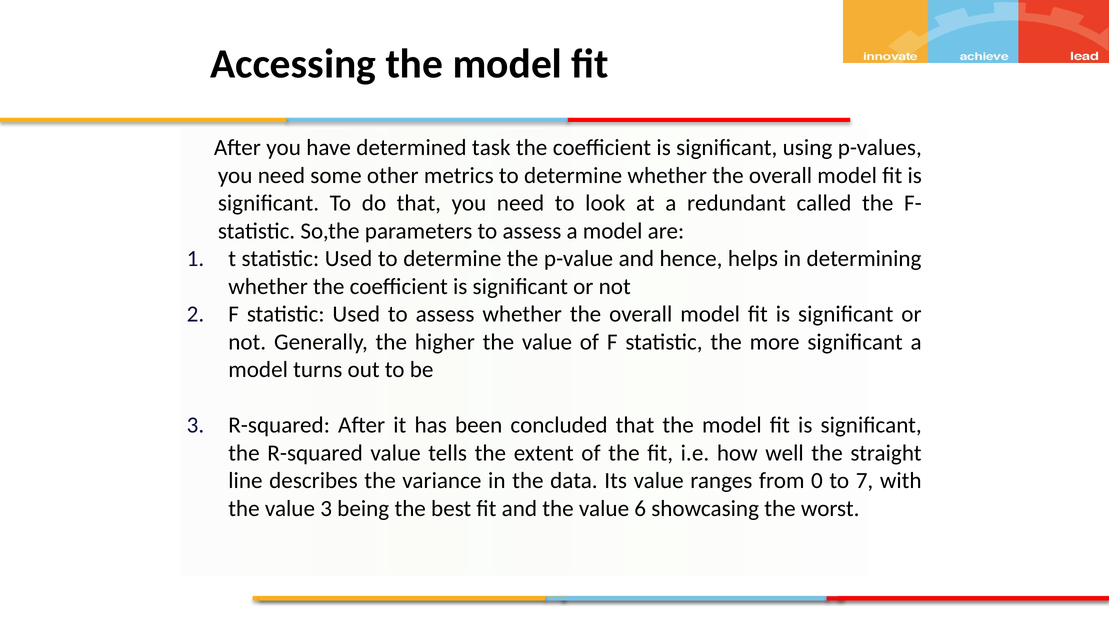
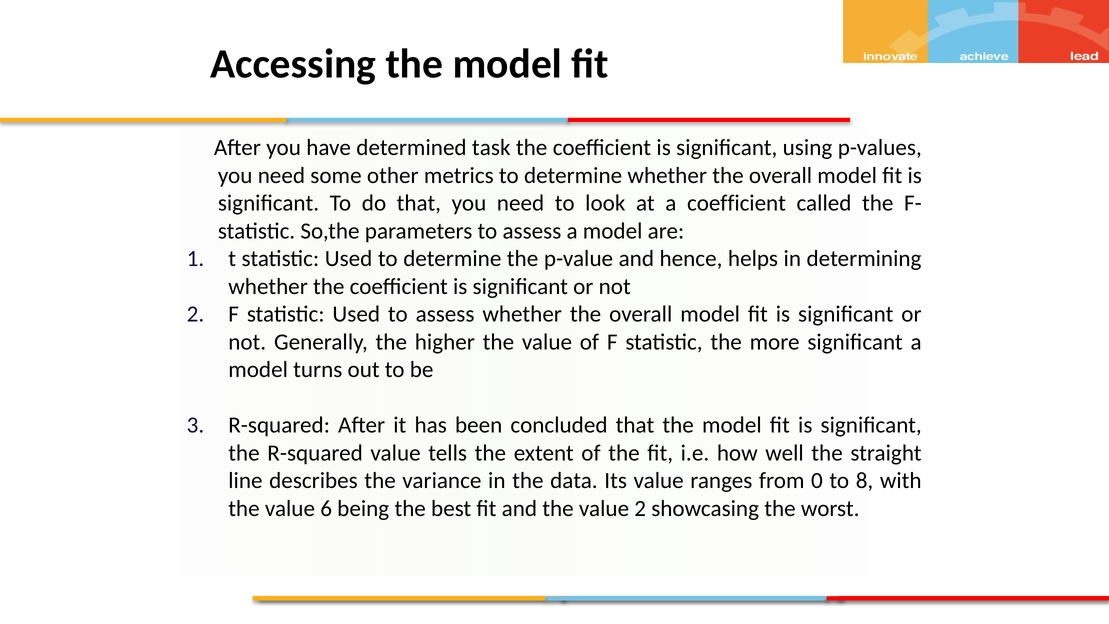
a redundant: redundant -> coefficient
7: 7 -> 8
value 3: 3 -> 6
value 6: 6 -> 2
